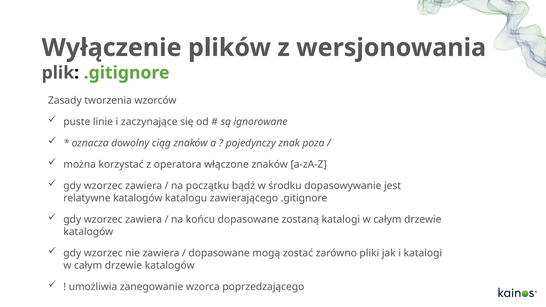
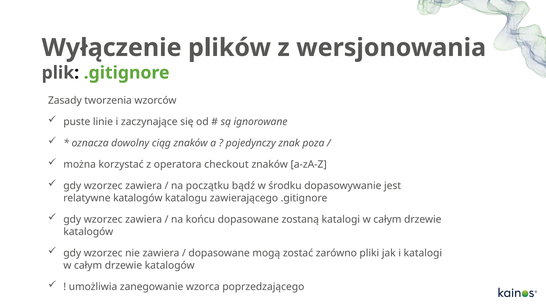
włączone: włączone -> checkout
